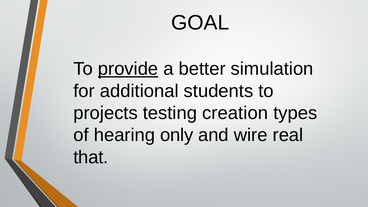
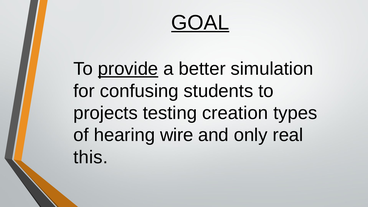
GOAL underline: none -> present
additional: additional -> confusing
only: only -> wire
wire: wire -> only
that: that -> this
